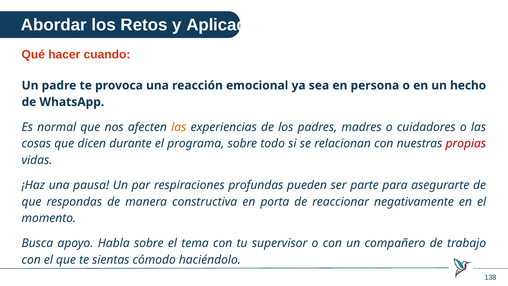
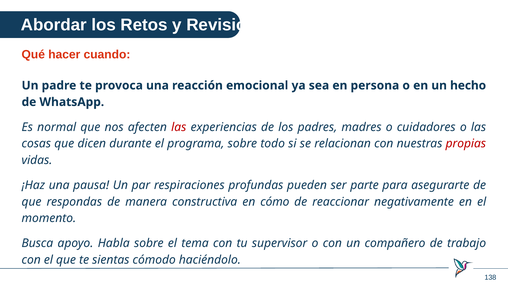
Aplicado: Aplicado -> Revisión
las at (179, 127) colour: orange -> red
porta: porta -> cómo
